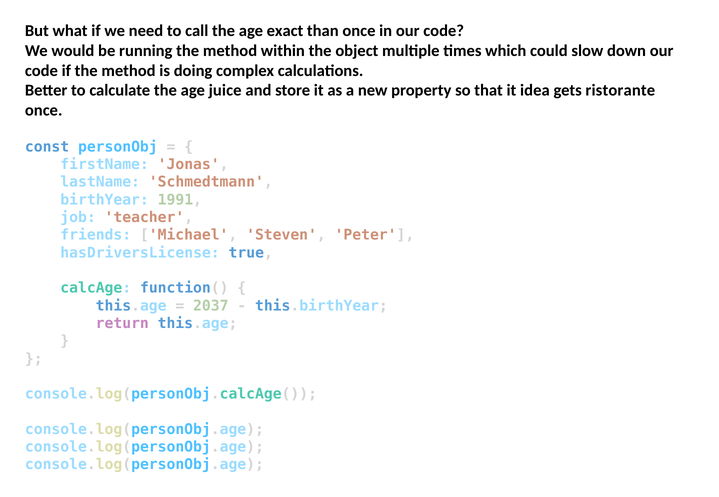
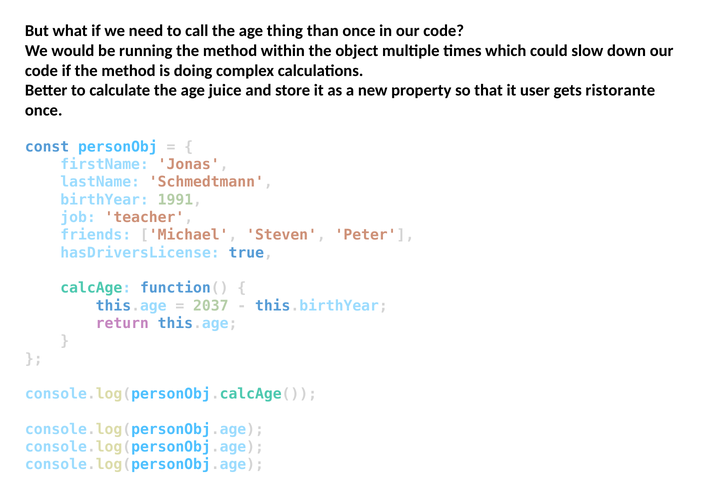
exact: exact -> thing
idea: idea -> user
